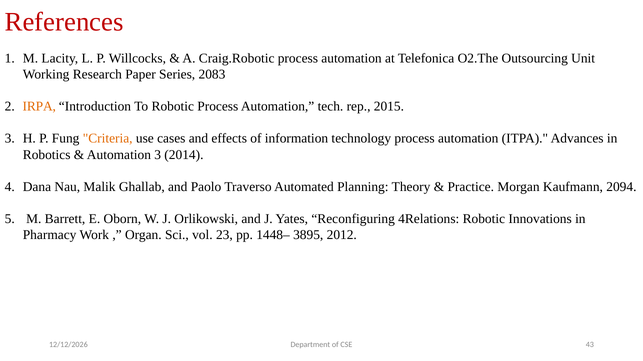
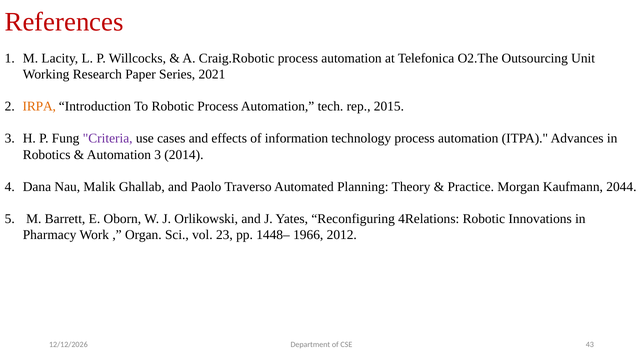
2083: 2083 -> 2021
Criteria colour: orange -> purple
2094: 2094 -> 2044
3895: 3895 -> 1966
